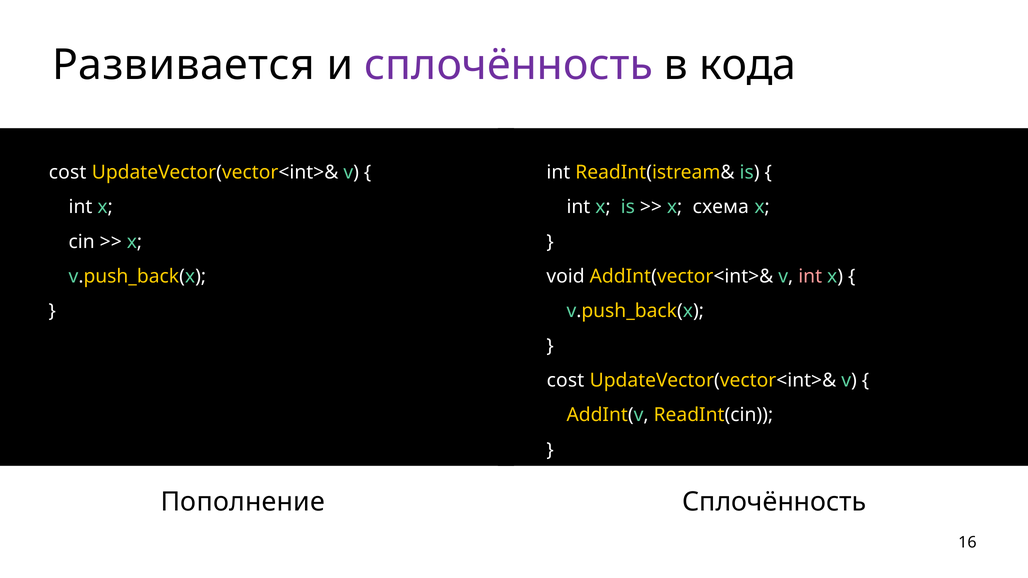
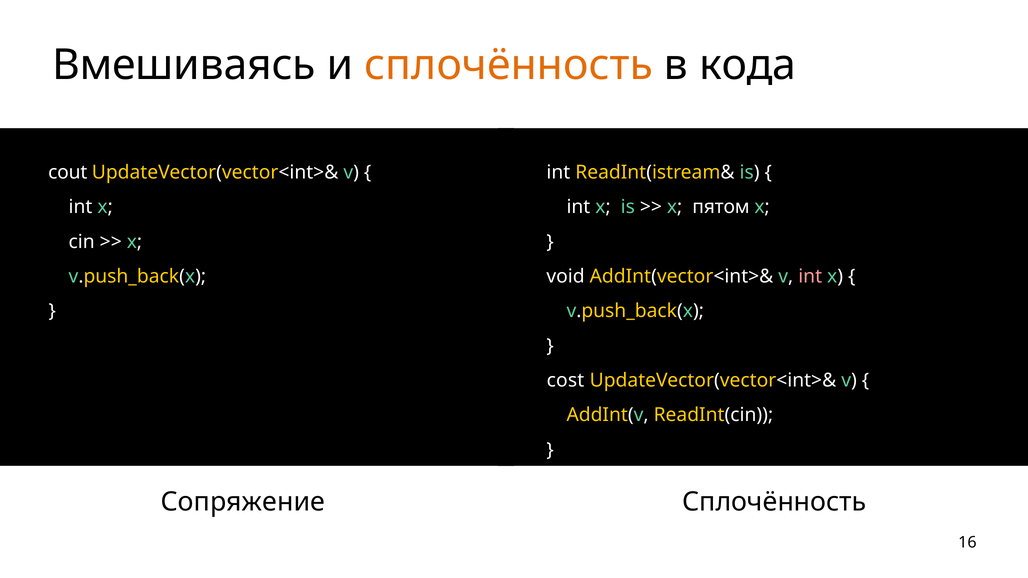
Развивается: Развивается -> Вмешиваясь
сплочённость at (509, 65) colour: purple -> orange
cost at (68, 172): cost -> cout
схема: схема -> пятом
Пополнение: Пополнение -> Сопряжение
